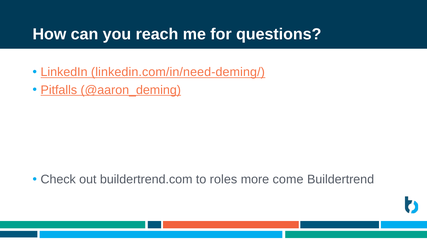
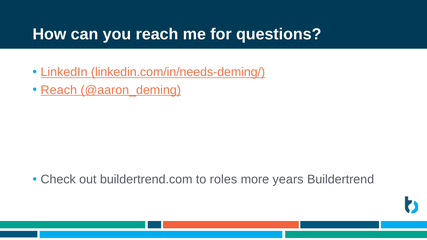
linkedin.com/in/need-deming/: linkedin.com/in/need-deming/ -> linkedin.com/in/needs-deming/
Pitfalls at (59, 90): Pitfalls -> Reach
come: come -> years
